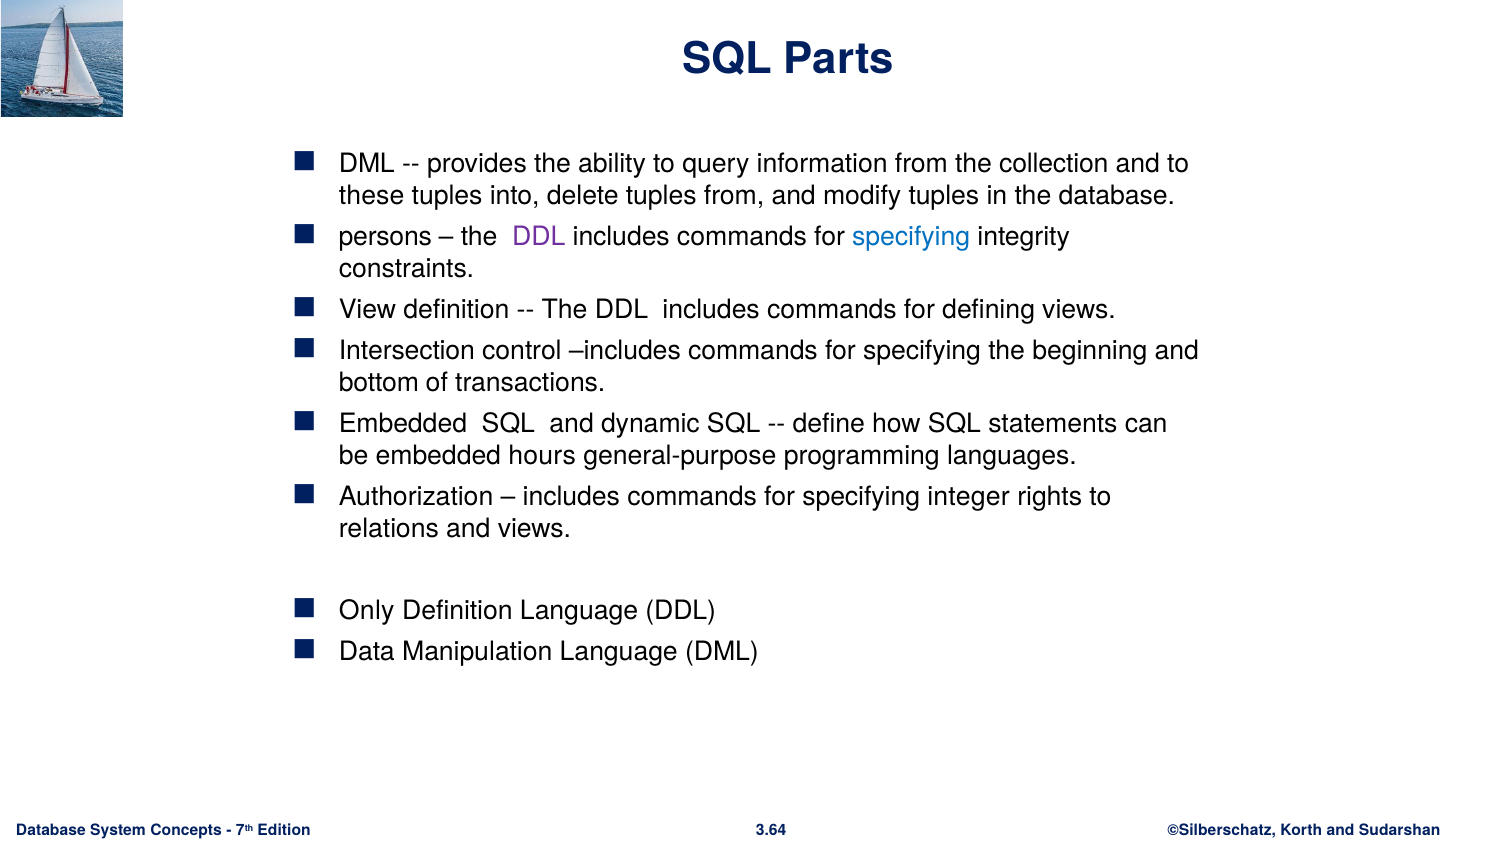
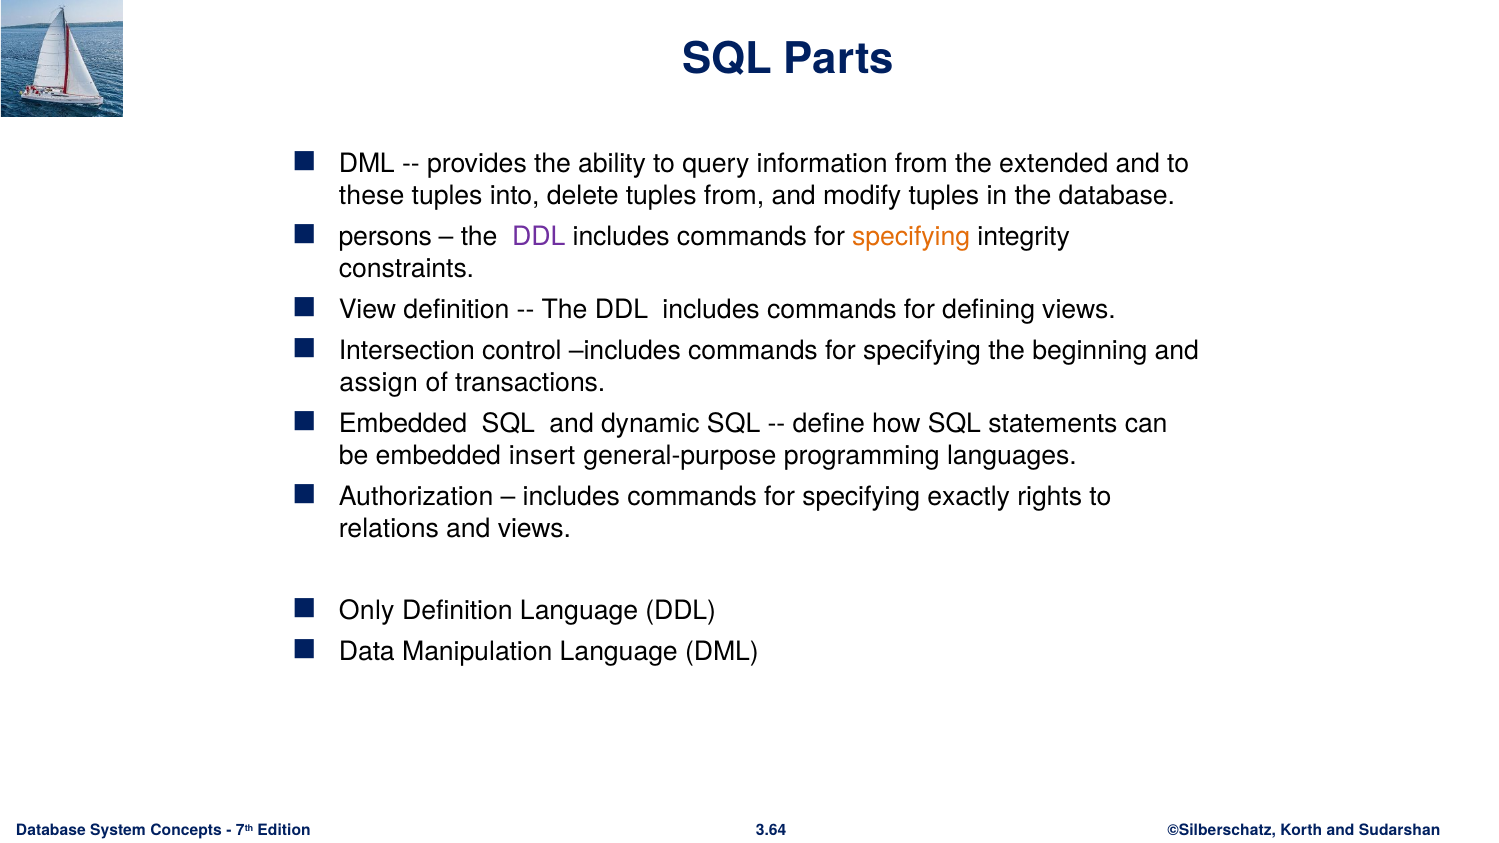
collection: collection -> extended
specifying at (911, 237) colour: blue -> orange
bottom: bottom -> assign
hours: hours -> insert
integer: integer -> exactly
